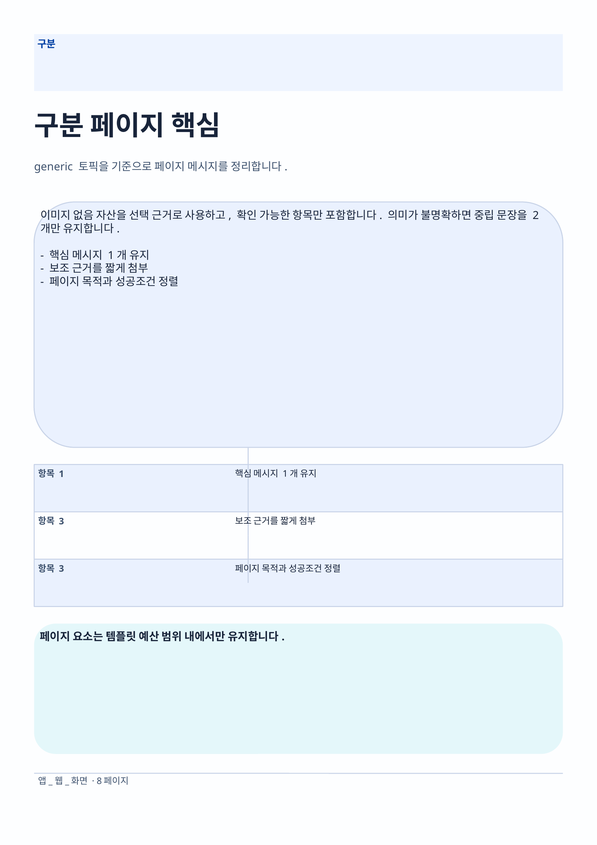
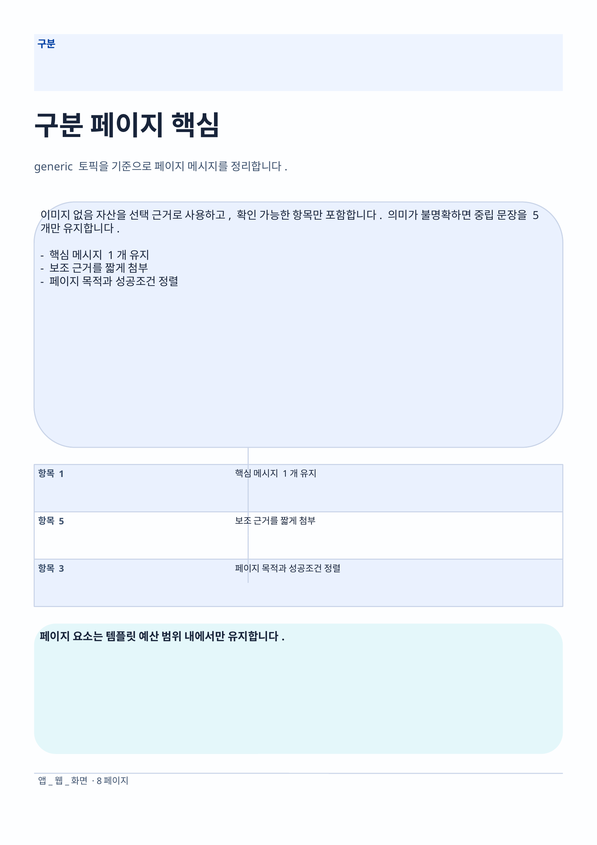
2 at (536, 215): 2 -> 5
3 at (61, 521): 3 -> 5
